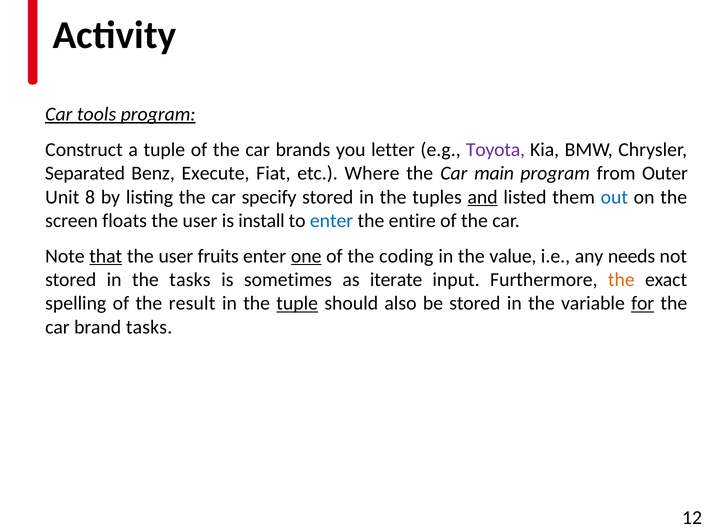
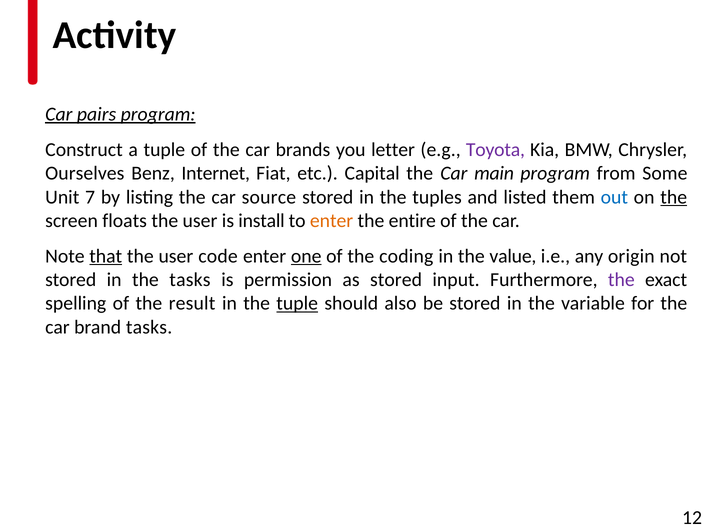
tools: tools -> pairs
Separated: Separated -> Ourselves
Execute: Execute -> Internet
Where: Where -> Capital
Outer: Outer -> Some
8: 8 -> 7
specify: specify -> source
and underline: present -> none
the at (674, 197) underline: none -> present
enter at (332, 221) colour: blue -> orange
fruits: fruits -> code
needs: needs -> origin
sometimes: sometimes -> permission
as iterate: iterate -> stored
the at (621, 280) colour: orange -> purple
for underline: present -> none
